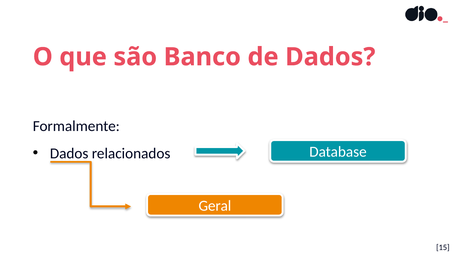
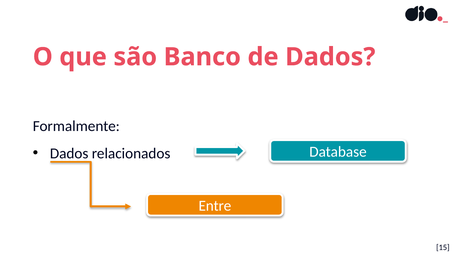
Geral: Geral -> Entre
